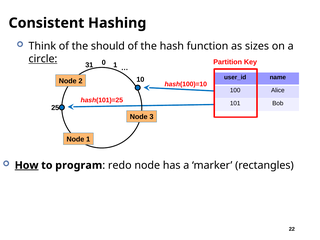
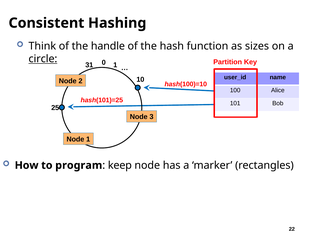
should: should -> handle
How underline: present -> none
redo: redo -> keep
